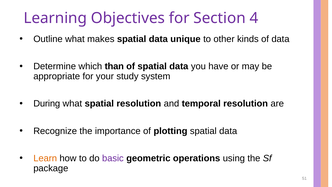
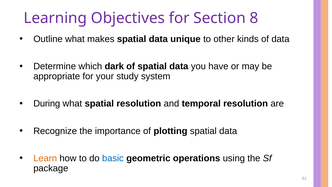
4: 4 -> 8
than: than -> dark
basic colour: purple -> blue
